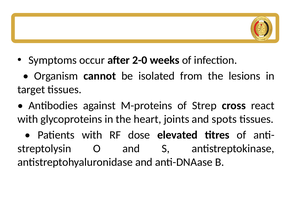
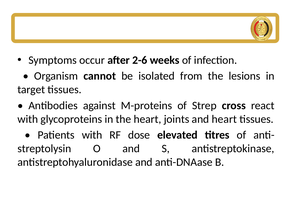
2-0: 2-0 -> 2-6
and spots: spots -> heart
